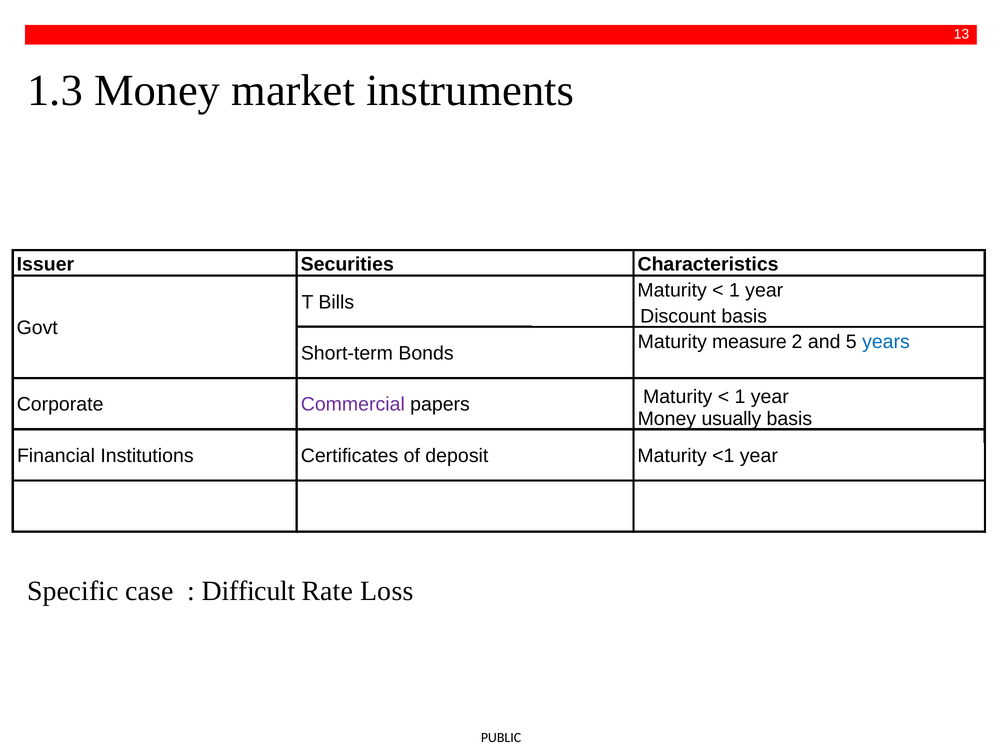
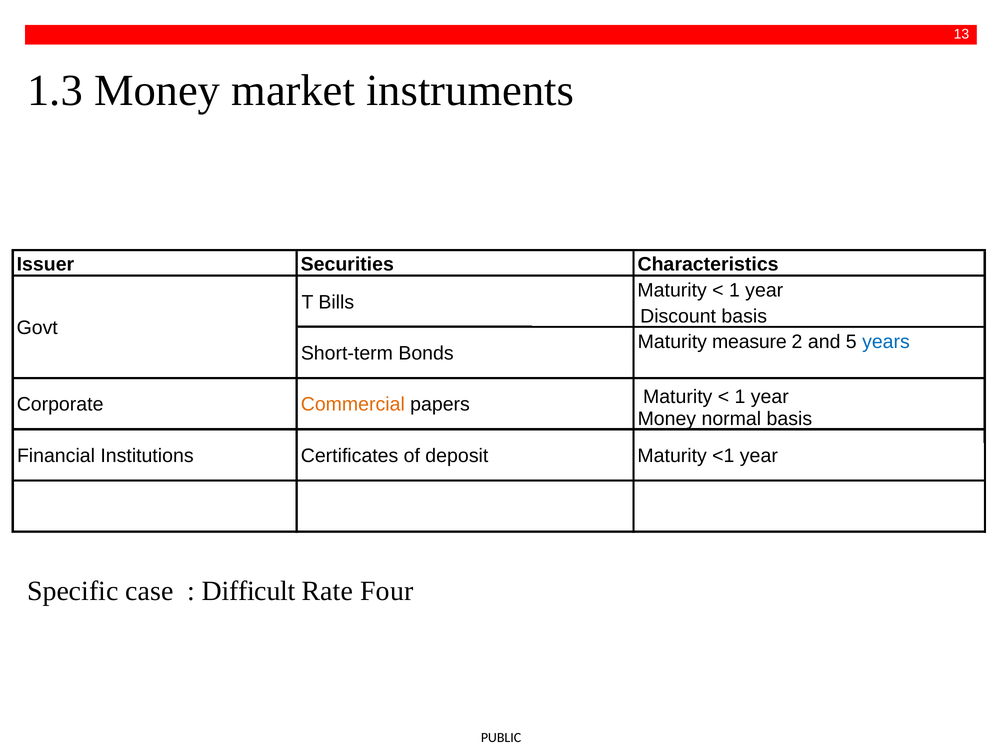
Commercial colour: purple -> orange
usually: usually -> normal
Loss: Loss -> Four
